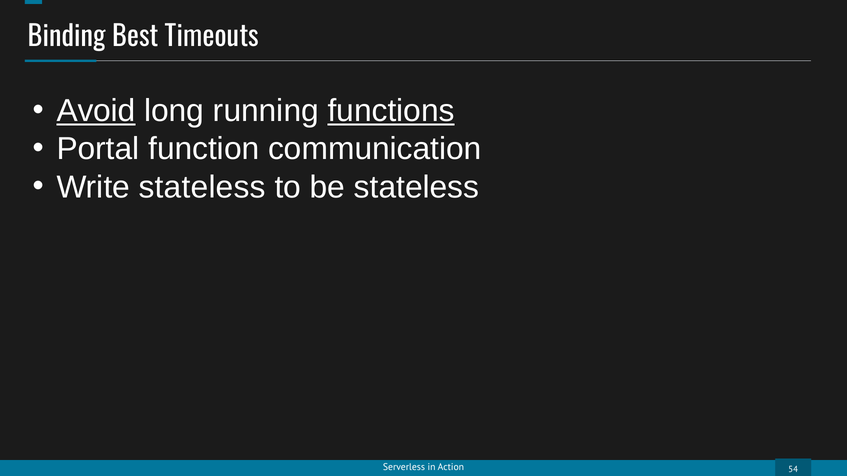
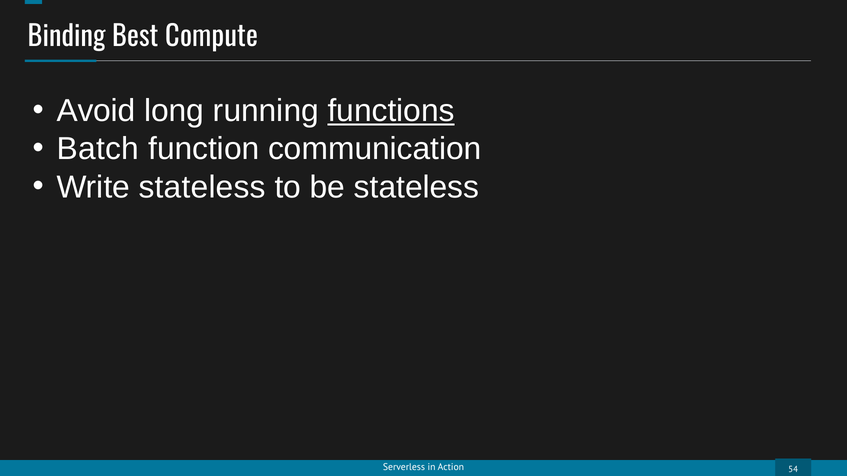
Timeouts: Timeouts -> Compute
Avoid underline: present -> none
Portal: Portal -> Batch
